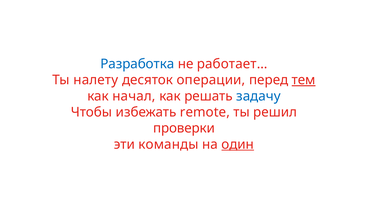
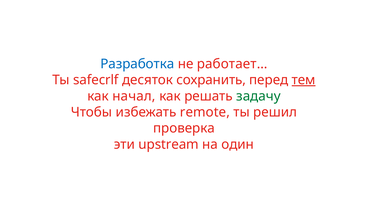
налету: налету -> safecrlf
операции: операции -> сохранить
задачу colour: blue -> green
проверки: проверки -> проверка
команды: команды -> upstream
один underline: present -> none
